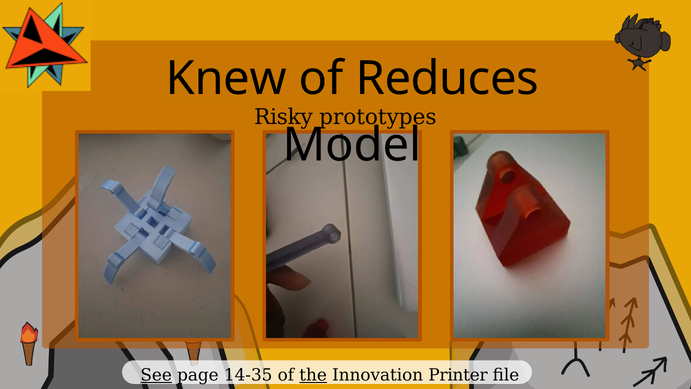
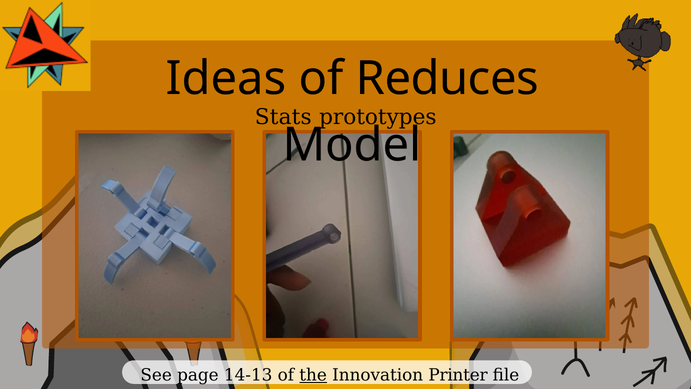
Knew: Knew -> Ideas
Risky: Risky -> Stats
See underline: present -> none
14-35: 14-35 -> 14-13
